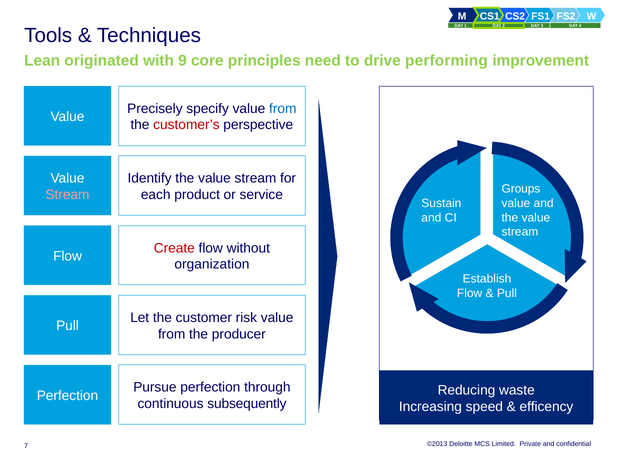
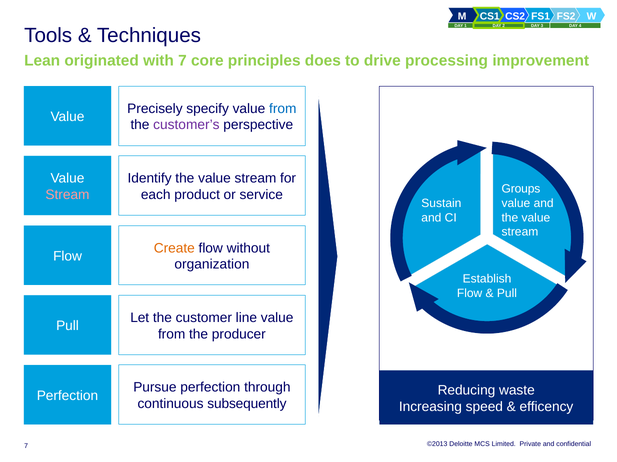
with 9: 9 -> 7
need: need -> does
performing: performing -> processing
customer’s colour: red -> purple
Create colour: red -> orange
risk: risk -> line
